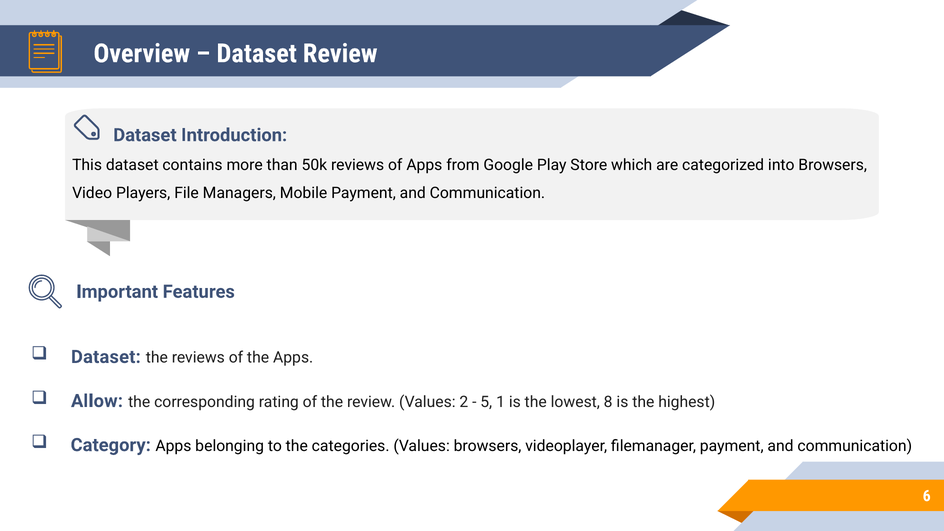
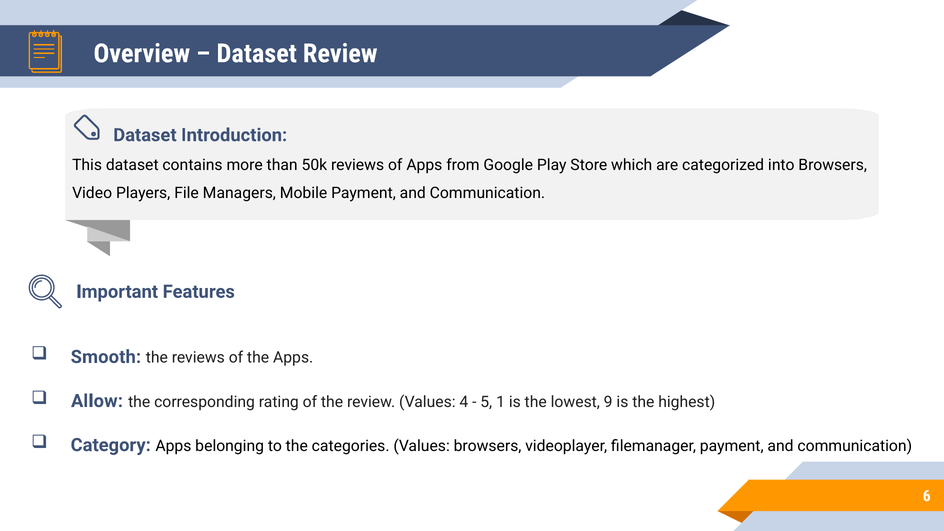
Dataset at (106, 357): Dataset -> Smooth
2: 2 -> 4
8: 8 -> 9
